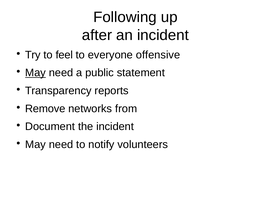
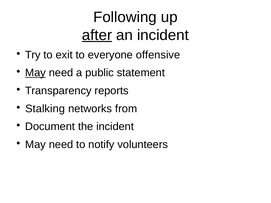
after underline: none -> present
feel: feel -> exit
Remove: Remove -> Stalking
